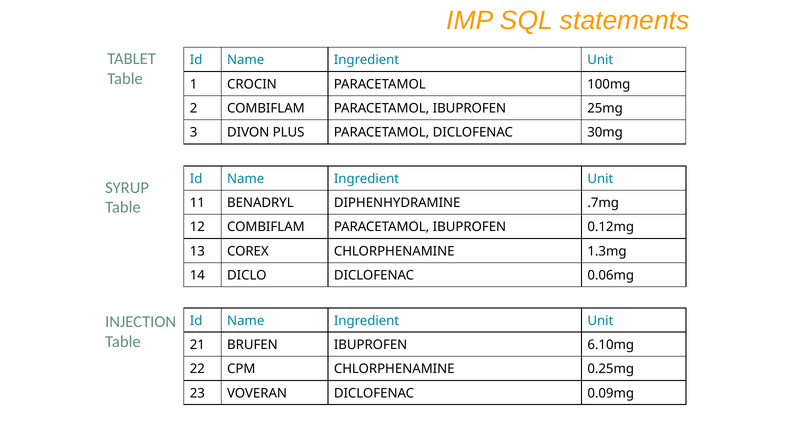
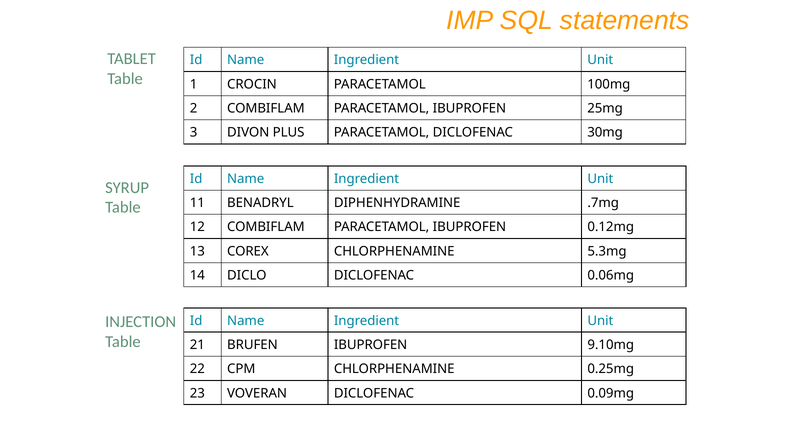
1.3mg: 1.3mg -> 5.3mg
6.10mg: 6.10mg -> 9.10mg
